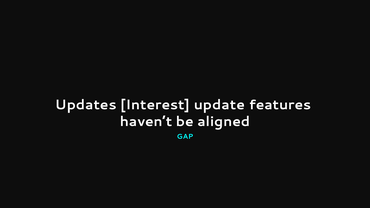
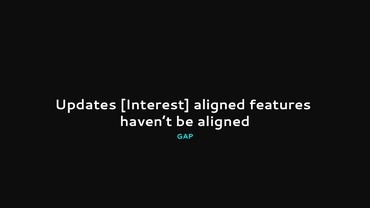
Interest update: update -> aligned
